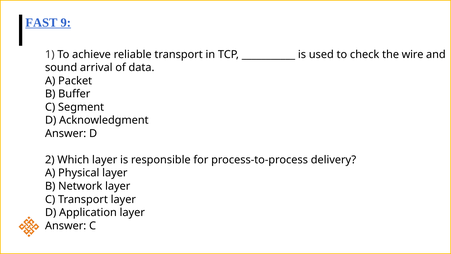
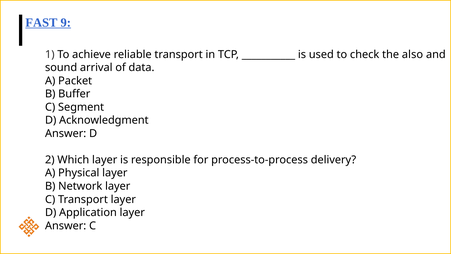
wire: wire -> also
